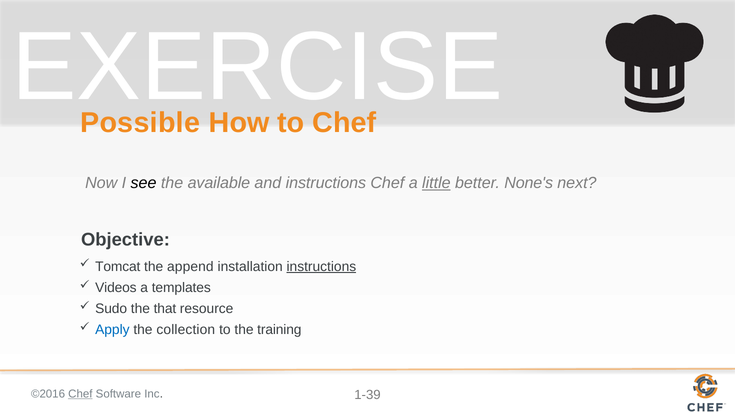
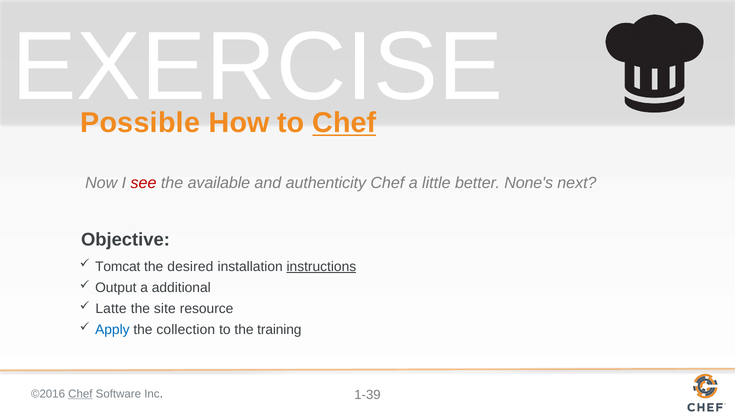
Chef at (344, 123) underline: none -> present
see colour: black -> red
and instructions: instructions -> authenticity
little underline: present -> none
append: append -> desired
Videos: Videos -> Output
templates: templates -> additional
Sudo: Sudo -> Latte
that: that -> site
